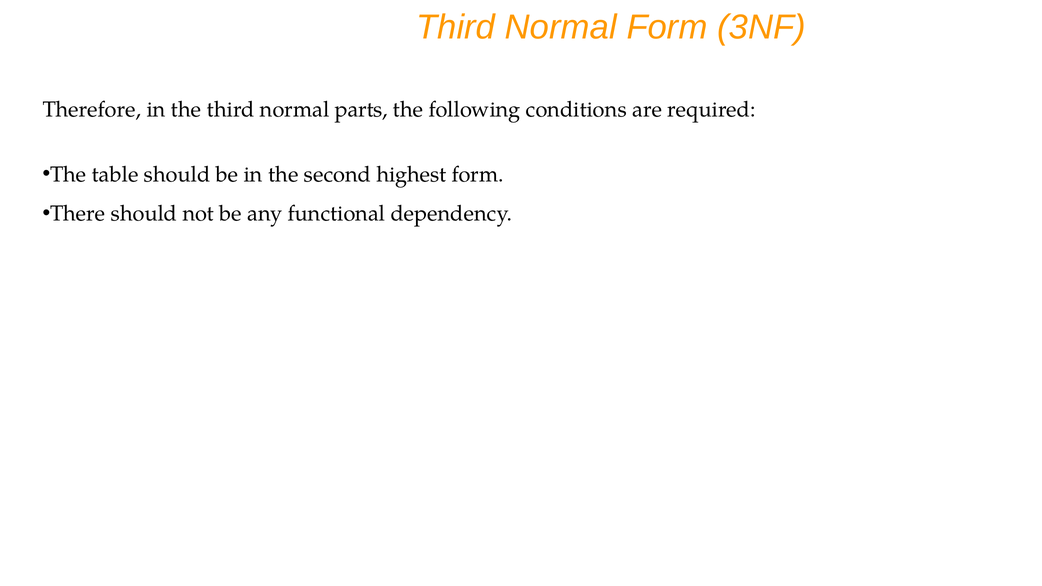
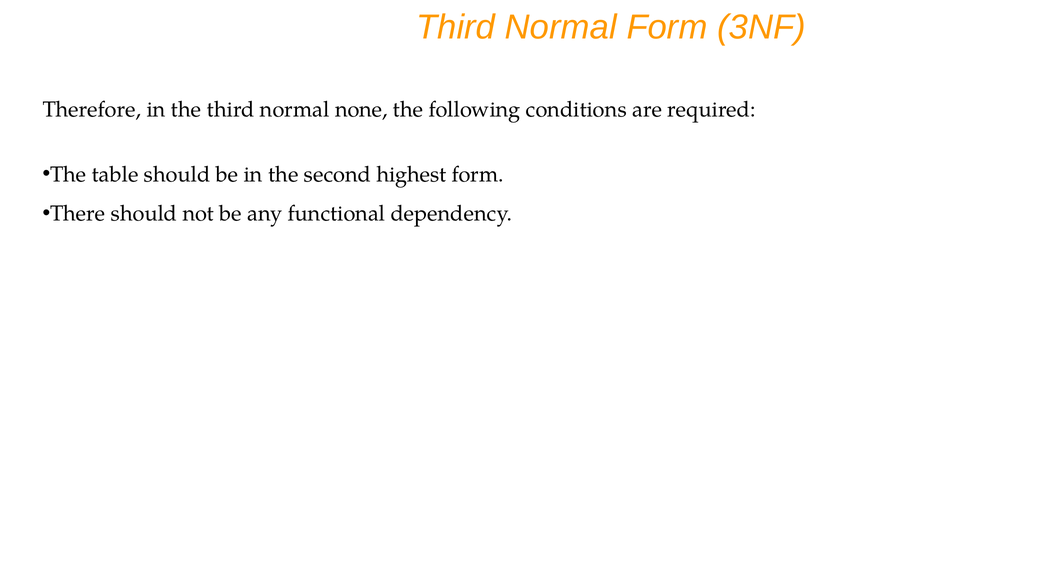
parts: parts -> none
